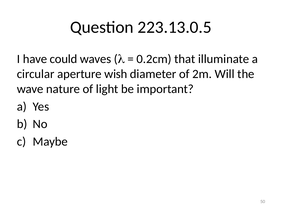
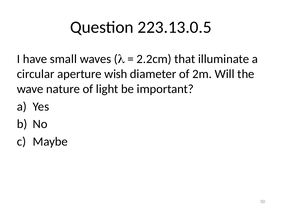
could: could -> small
0.2cm: 0.2cm -> 2.2cm
